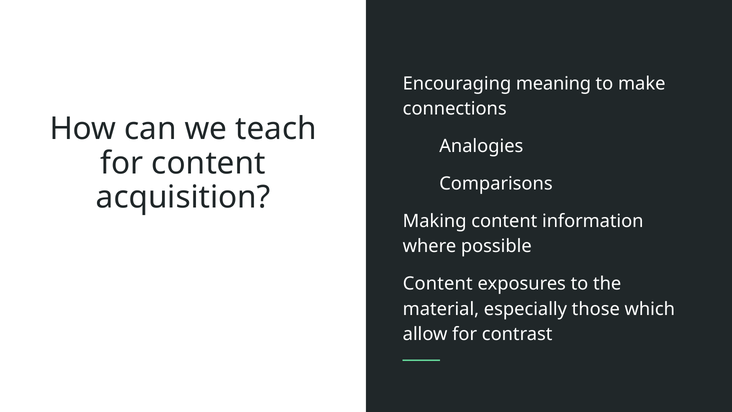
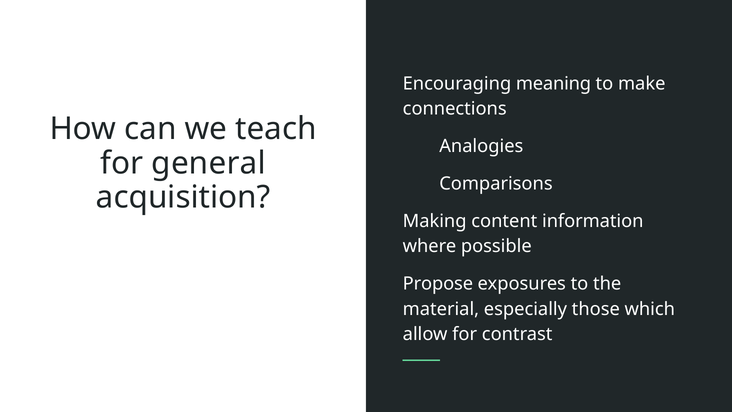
for content: content -> general
Content at (438, 284): Content -> Propose
